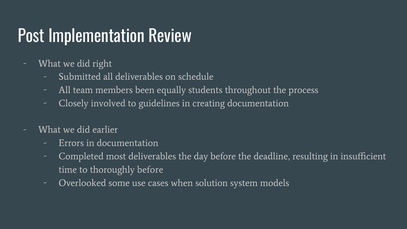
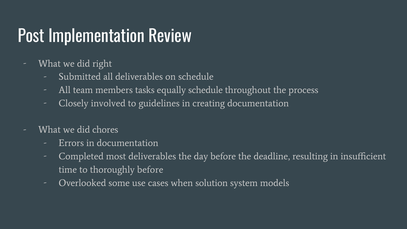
been: been -> tasks
equally students: students -> schedule
earlier: earlier -> chores
